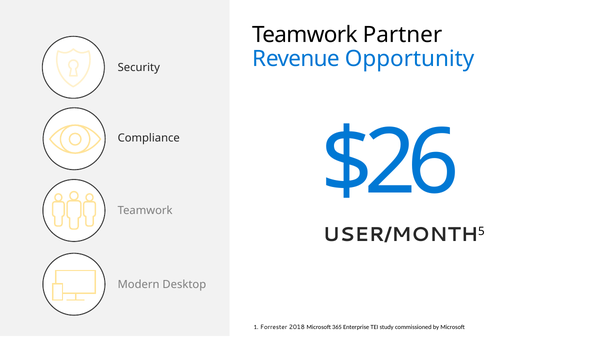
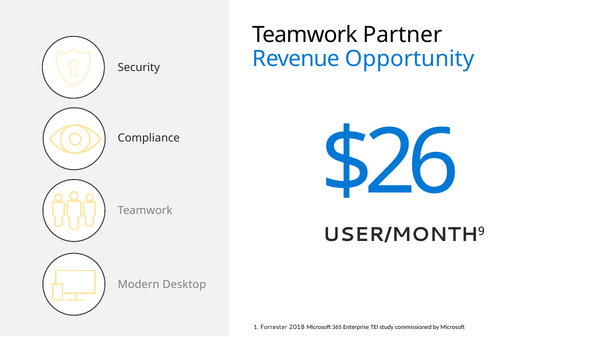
5: 5 -> 9
